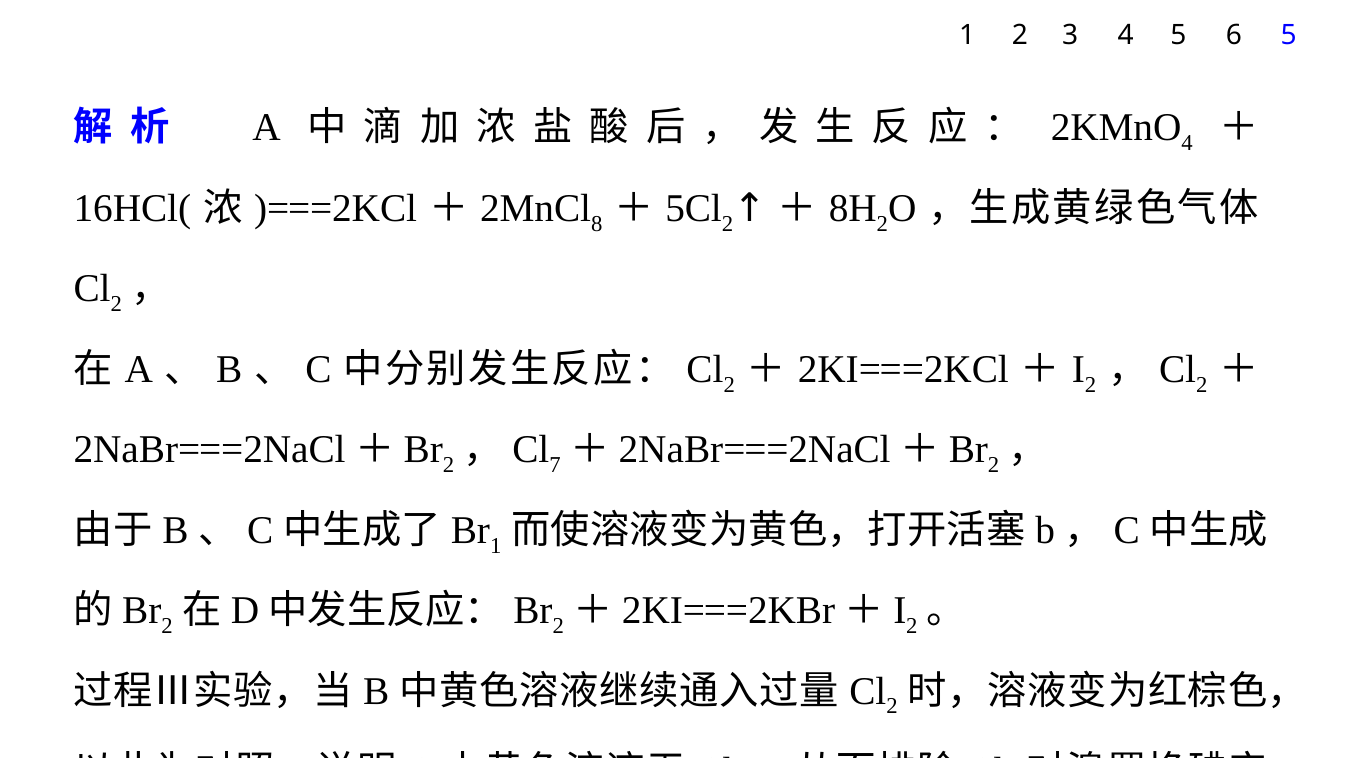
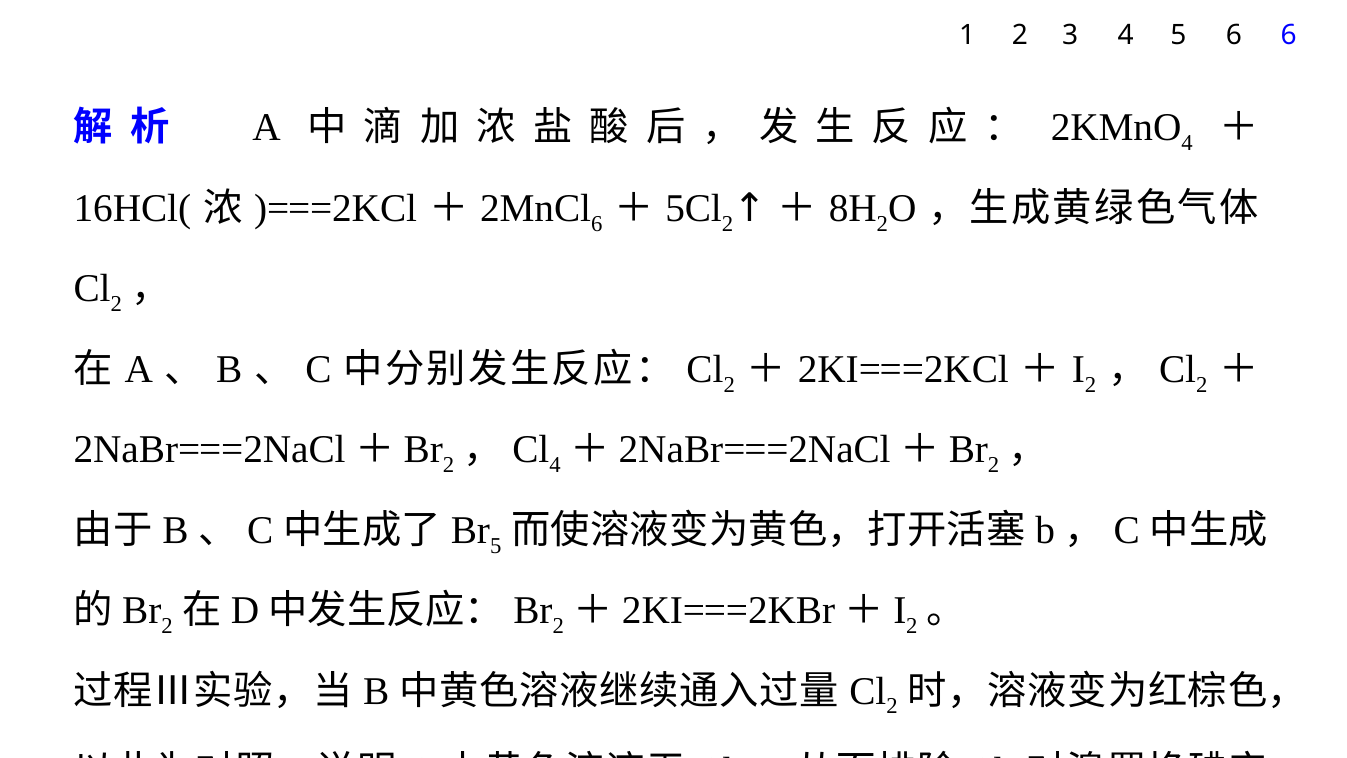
6 5: 5 -> 6
8 at (597, 224): 8 -> 6
7 at (555, 465): 7 -> 4
1 at (496, 545): 1 -> 5
